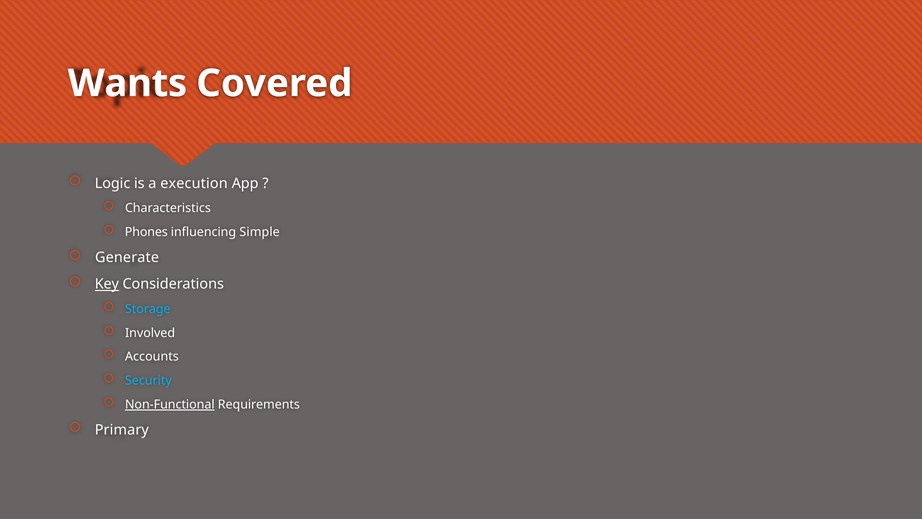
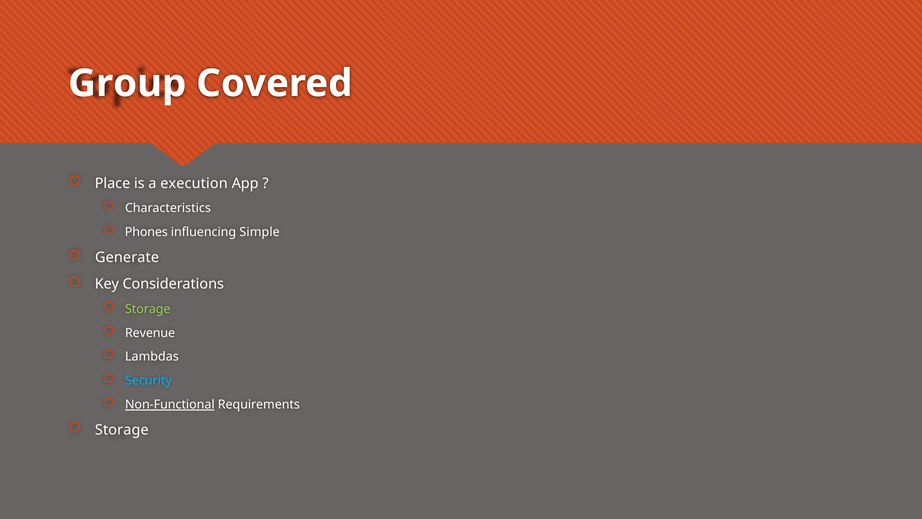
Wants: Wants -> Group
Logic: Logic -> Place
Key underline: present -> none
Storage at (148, 309) colour: light blue -> light green
Involved: Involved -> Revenue
Accounts: Accounts -> Lambdas
Primary at (122, 430): Primary -> Storage
